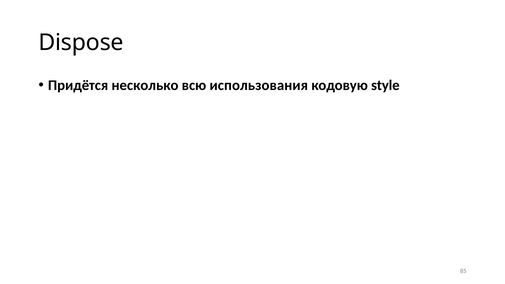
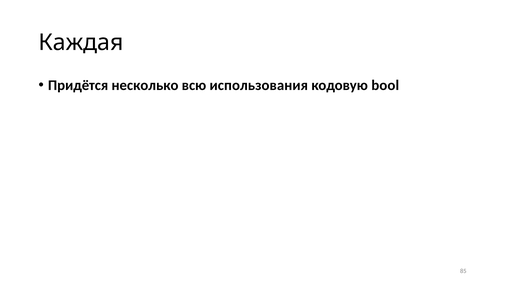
Dispose: Dispose -> Каждая
style: style -> bool
